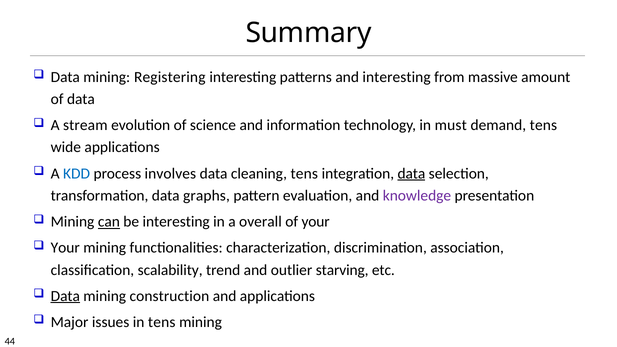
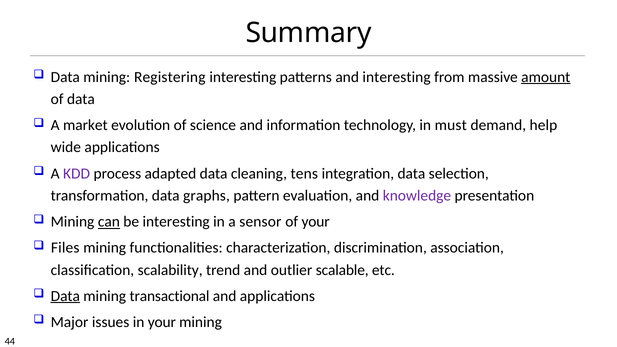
amount underline: none -> present
stream: stream -> market
demand tens: tens -> help
KDD colour: blue -> purple
involves: involves -> adapted
data at (411, 173) underline: present -> none
overall: overall -> sensor
Your at (65, 248): Your -> Files
starving: starving -> scalable
construction: construction -> transactional
in tens: tens -> your
